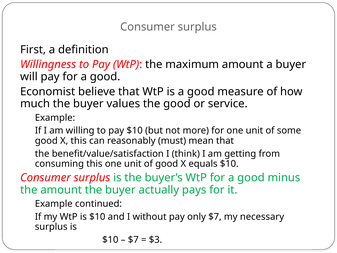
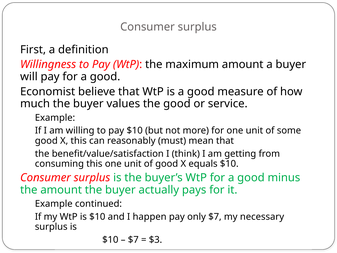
without: without -> happen
